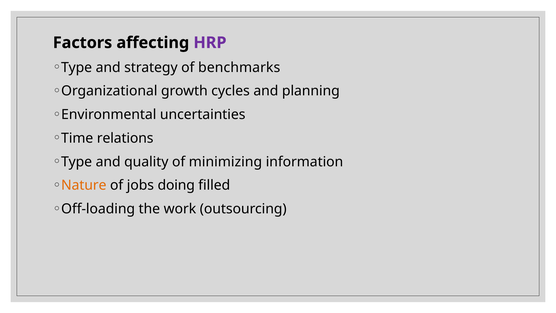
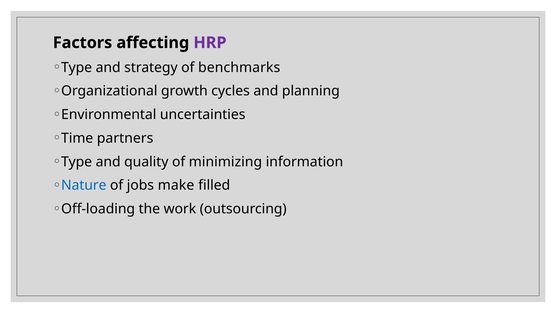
relations: relations -> partners
Nature colour: orange -> blue
doing: doing -> make
